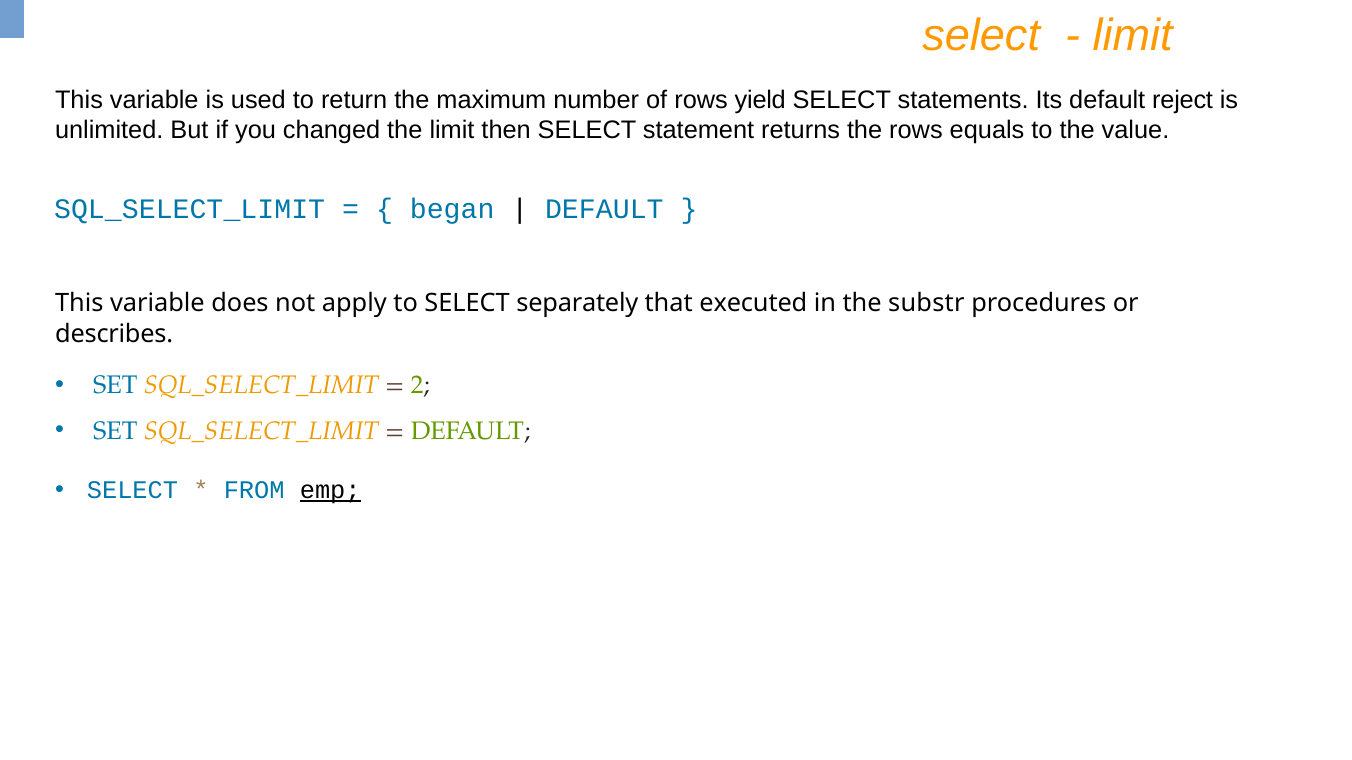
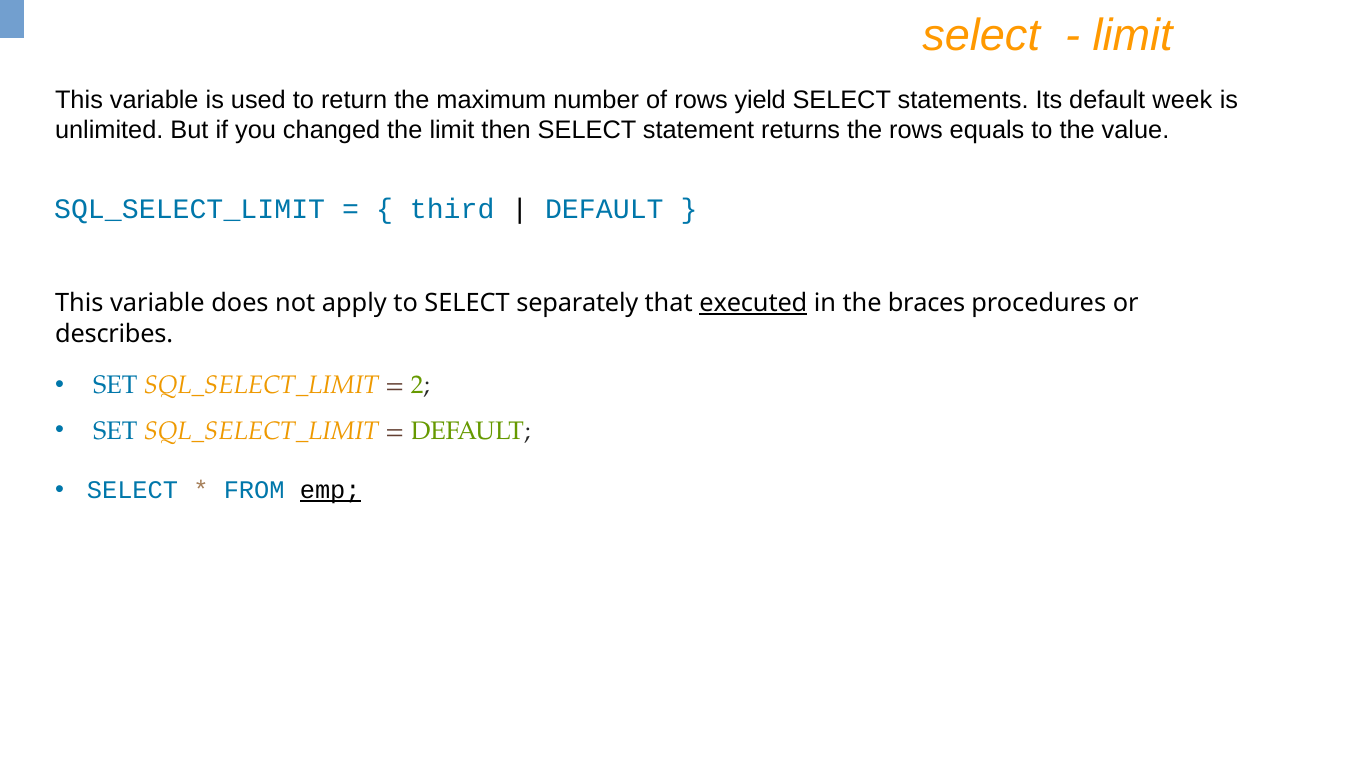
reject: reject -> week
began: began -> third
executed underline: none -> present
substr: substr -> braces
